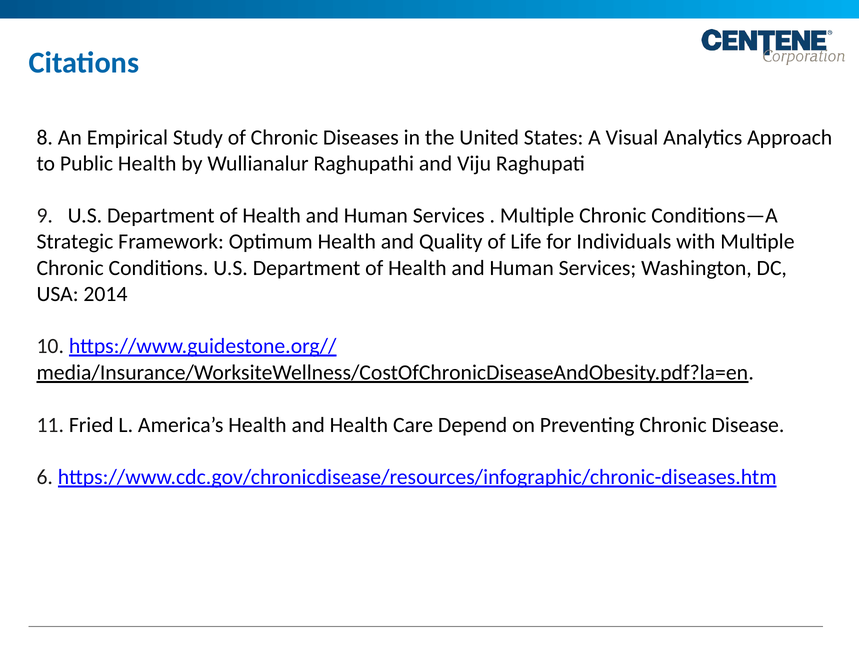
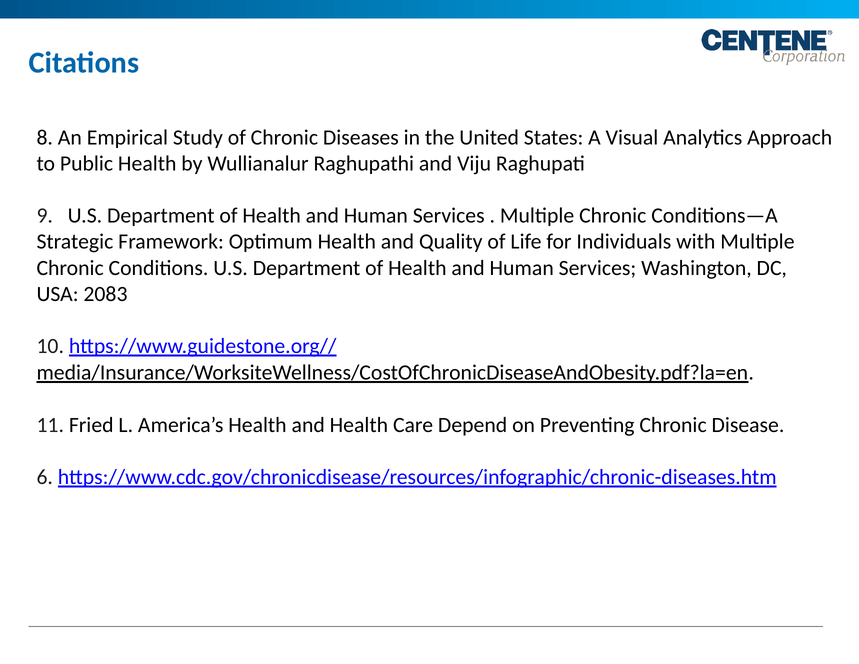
2014: 2014 -> 2083
